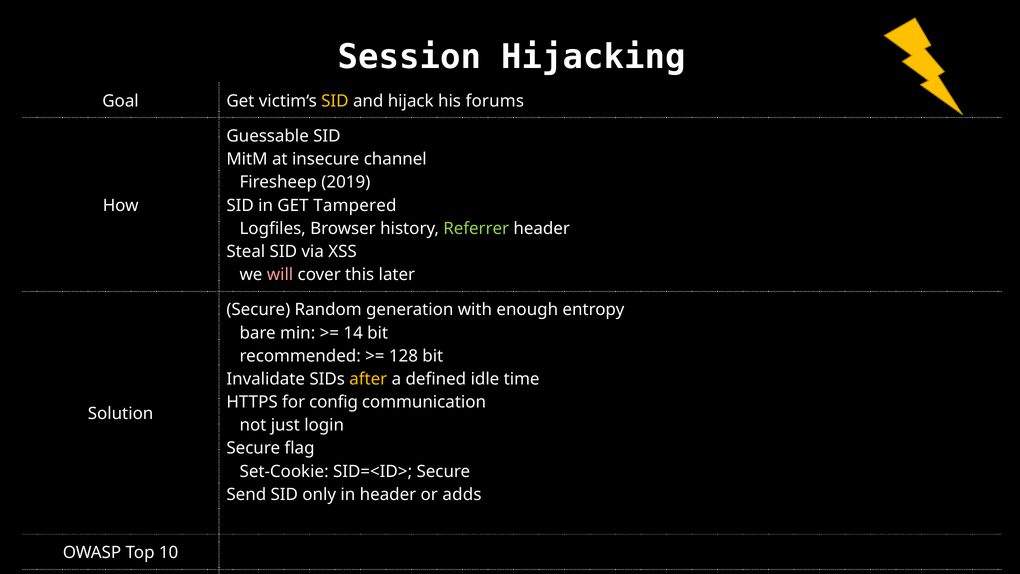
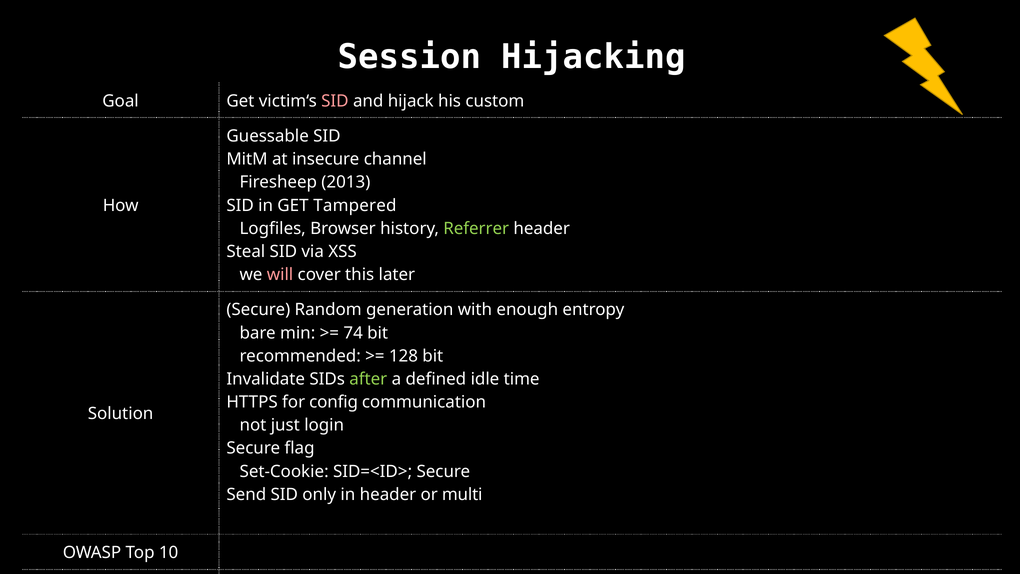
SID at (335, 101) colour: yellow -> pink
forums: forums -> custom
2019: 2019 -> 2013
14: 14 -> 74
after colour: yellow -> light green
adds: adds -> multi
